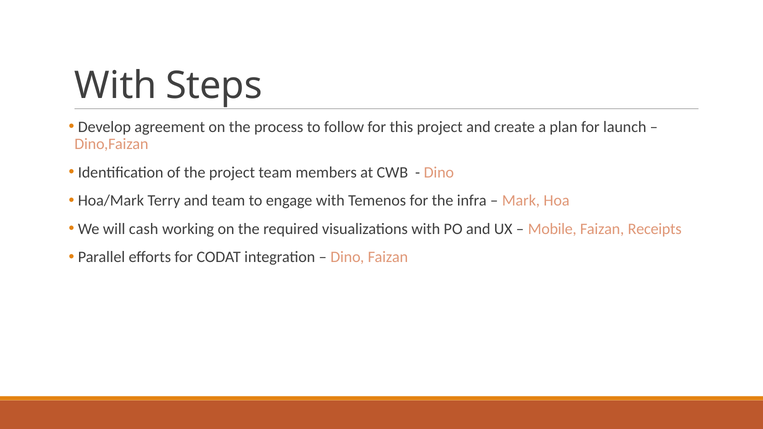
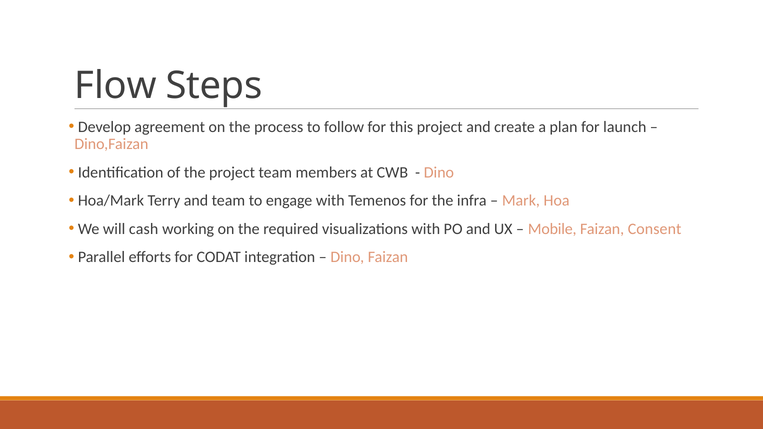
With at (116, 85): With -> Flow
Receipts: Receipts -> Consent
